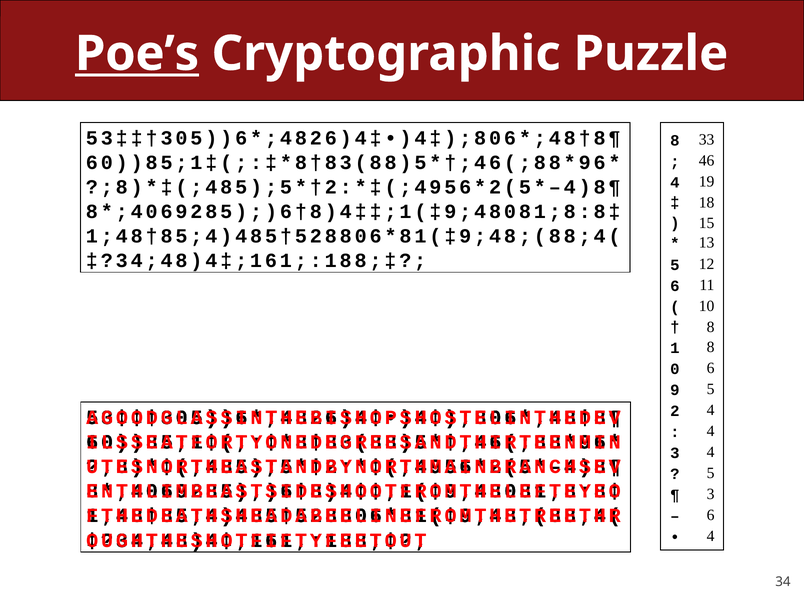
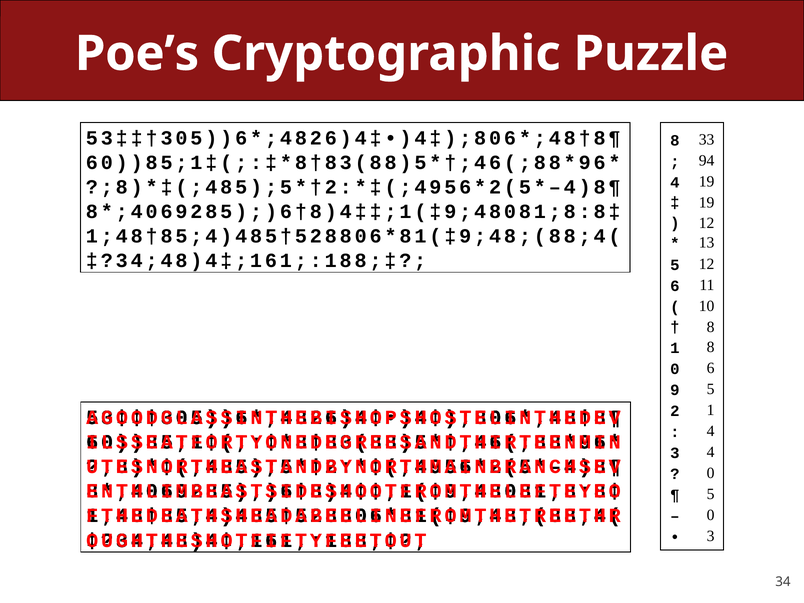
Poe’s underline: present -> none
46: 46 -> 94
18 at (707, 203): 18 -> 19
15 at (707, 223): 15 -> 12
2 4: 4 -> 1
5 at (711, 473): 5 -> 0
3 at (711, 494): 3 -> 5
6 at (711, 515): 6 -> 0
4 at (711, 536): 4 -> 3
